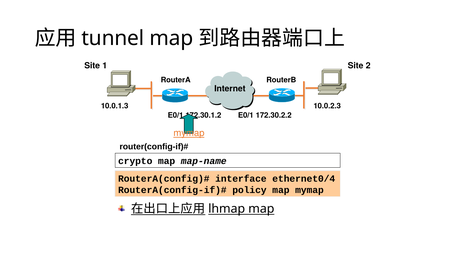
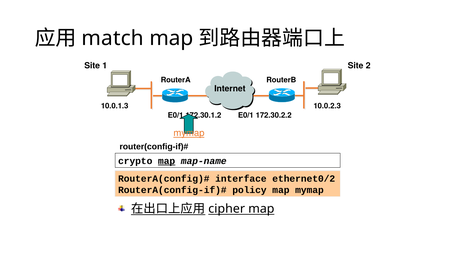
tunnel: tunnel -> match
map at (167, 161) underline: none -> present
ethernet0/4: ethernet0/4 -> ethernet0/2
lhmap: lhmap -> cipher
